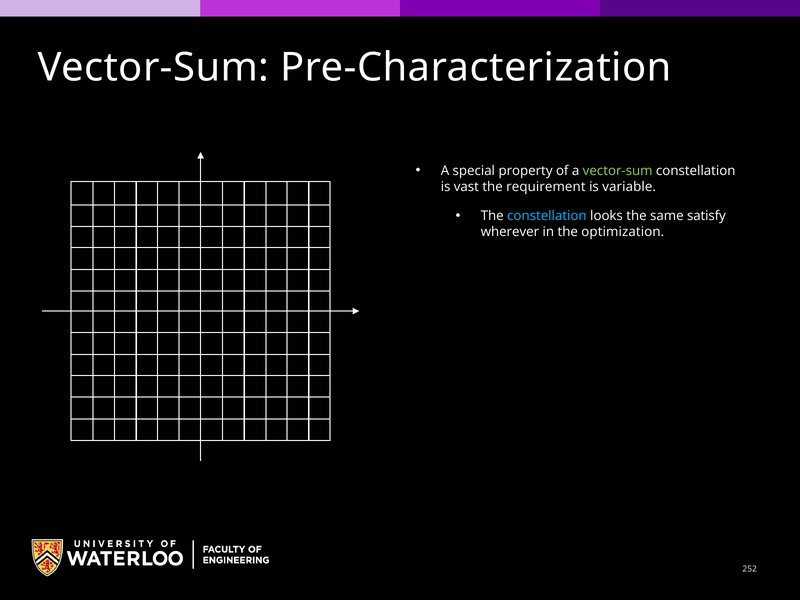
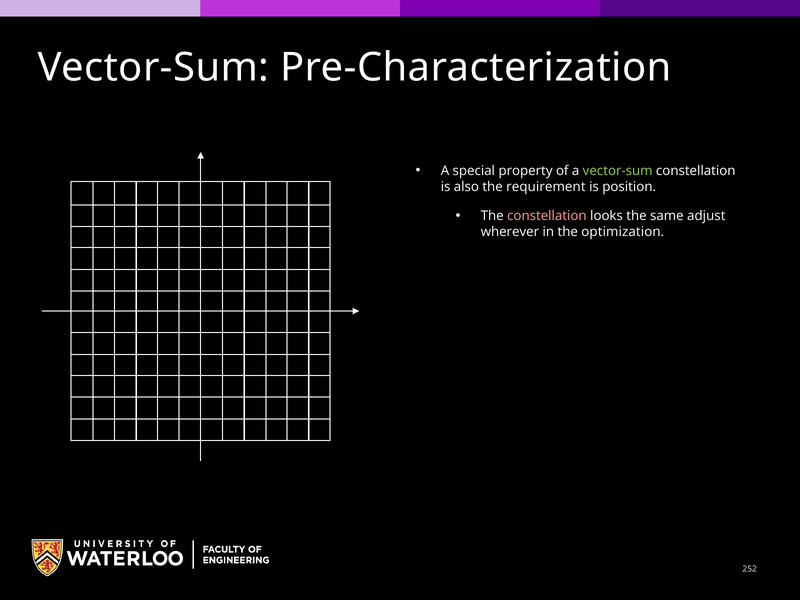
vast: vast -> also
variable: variable -> position
constellation at (547, 216) colour: light blue -> pink
satisfy: satisfy -> adjust
